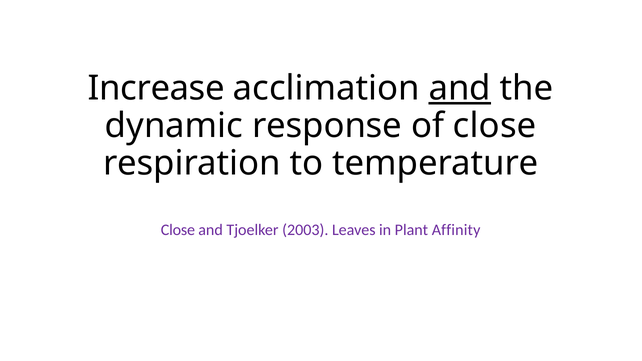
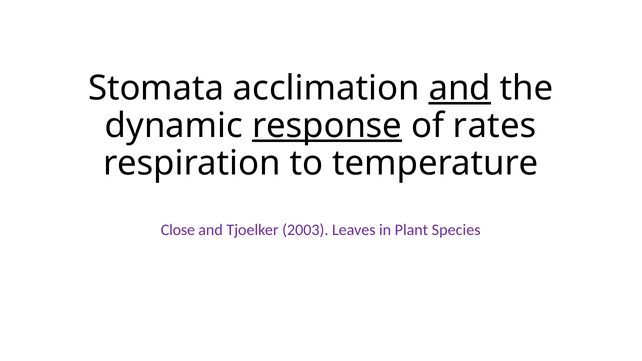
Increase: Increase -> Stomata
response underline: none -> present
of close: close -> rates
Affinity: Affinity -> Species
